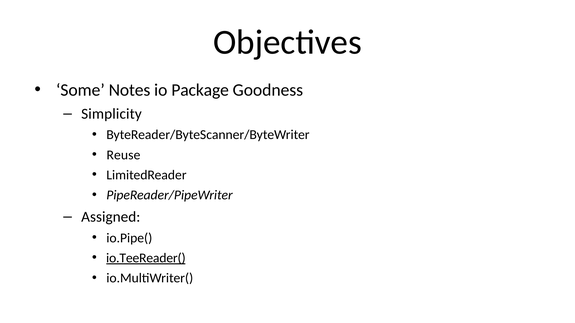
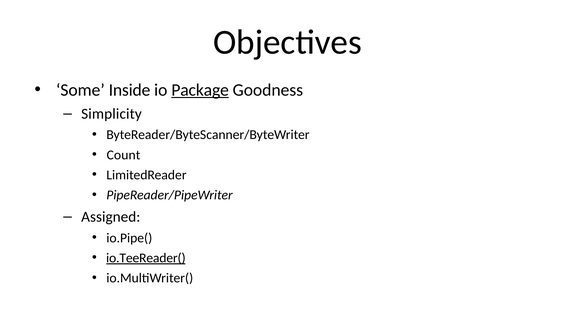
Notes: Notes -> Inside
Package underline: none -> present
Reuse: Reuse -> Count
